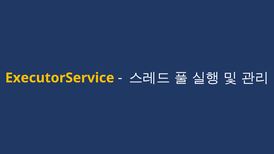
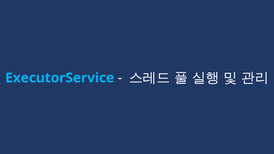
ExecutorService colour: yellow -> light blue
